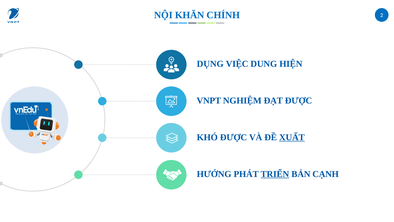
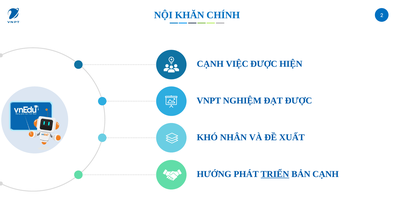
DỤNG at (210, 64): DỤNG -> CẠNH
VIỆC DUNG: DUNG -> ĐƯỢC
KHÓ ĐƯỢC: ĐƯỢC -> NHÂN
XUẤT underline: present -> none
